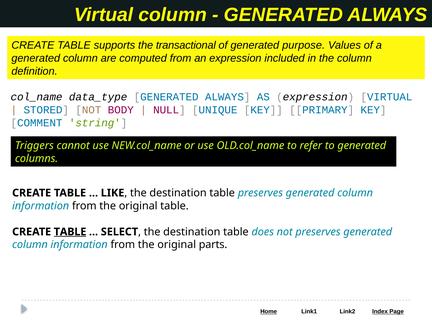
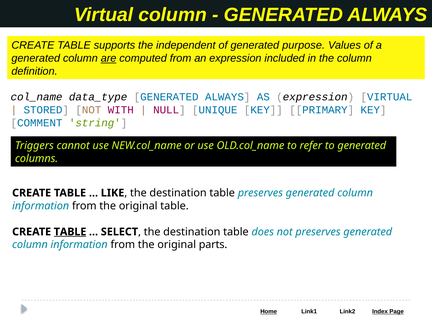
transactional: transactional -> independent
are underline: none -> present
BODY: BODY -> WITH
